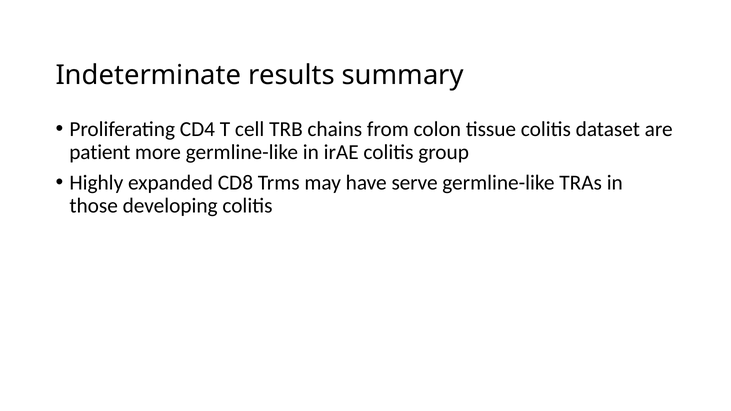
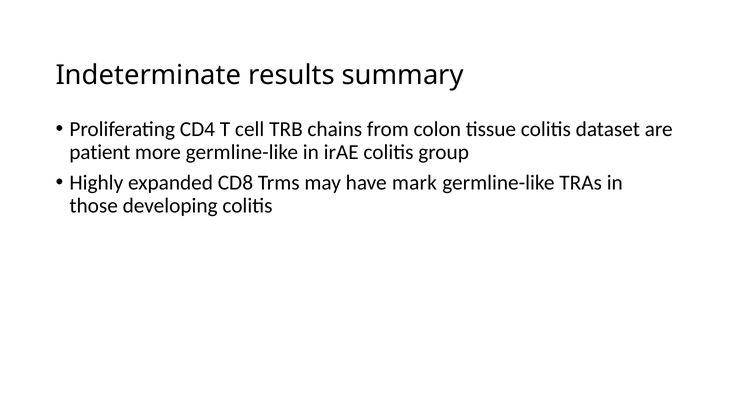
serve: serve -> mark
